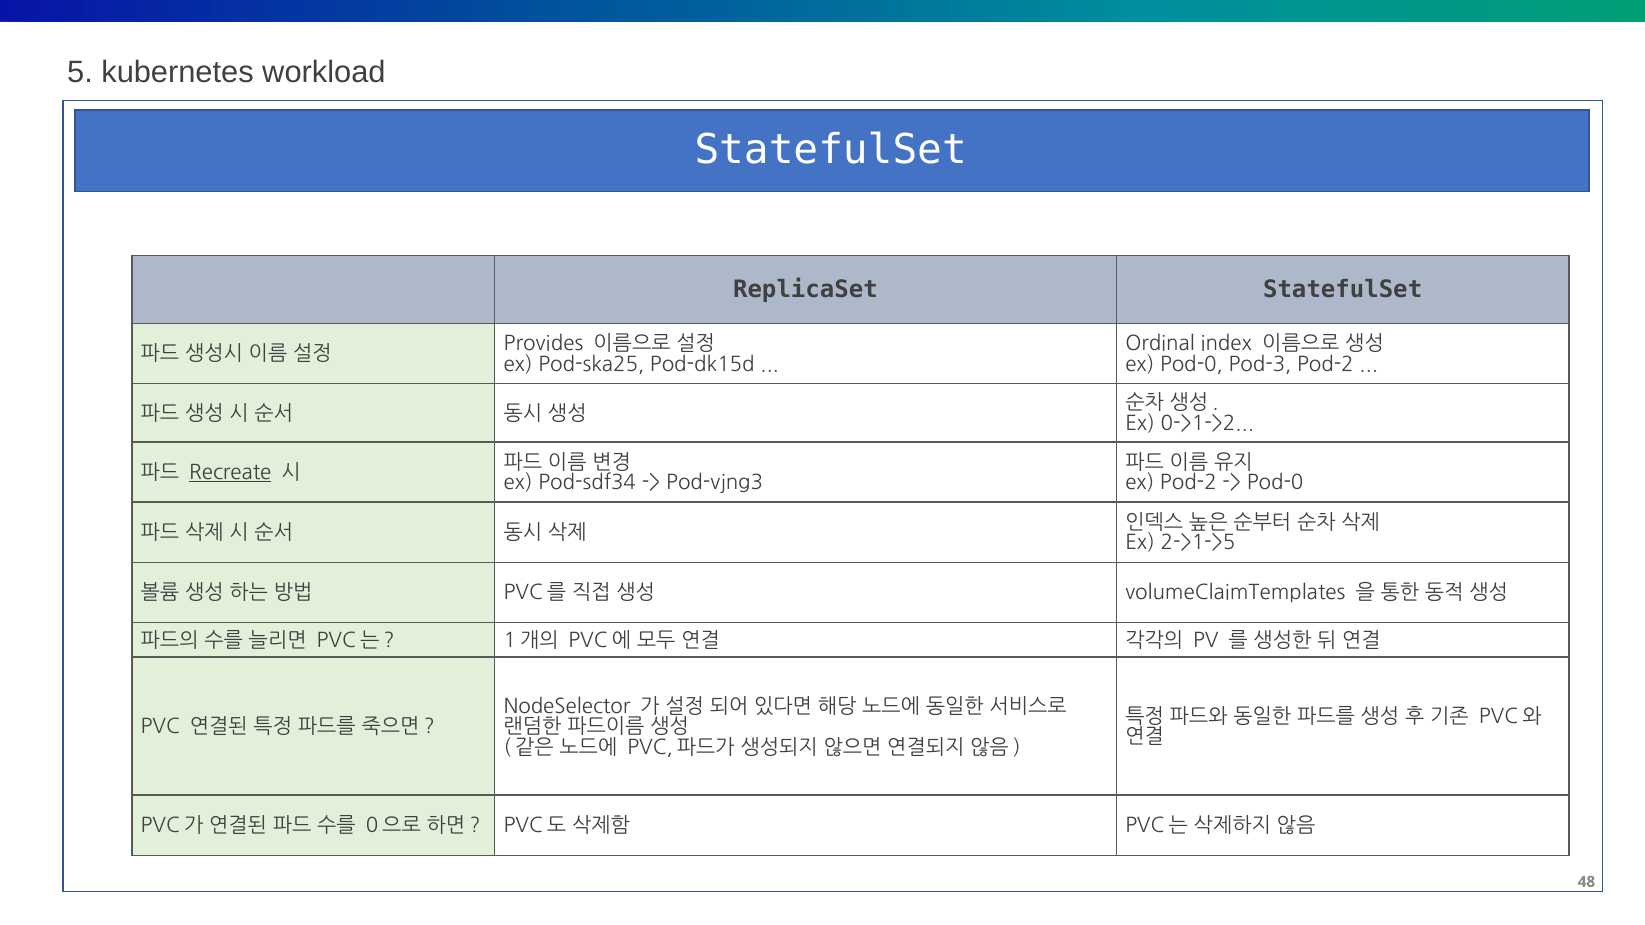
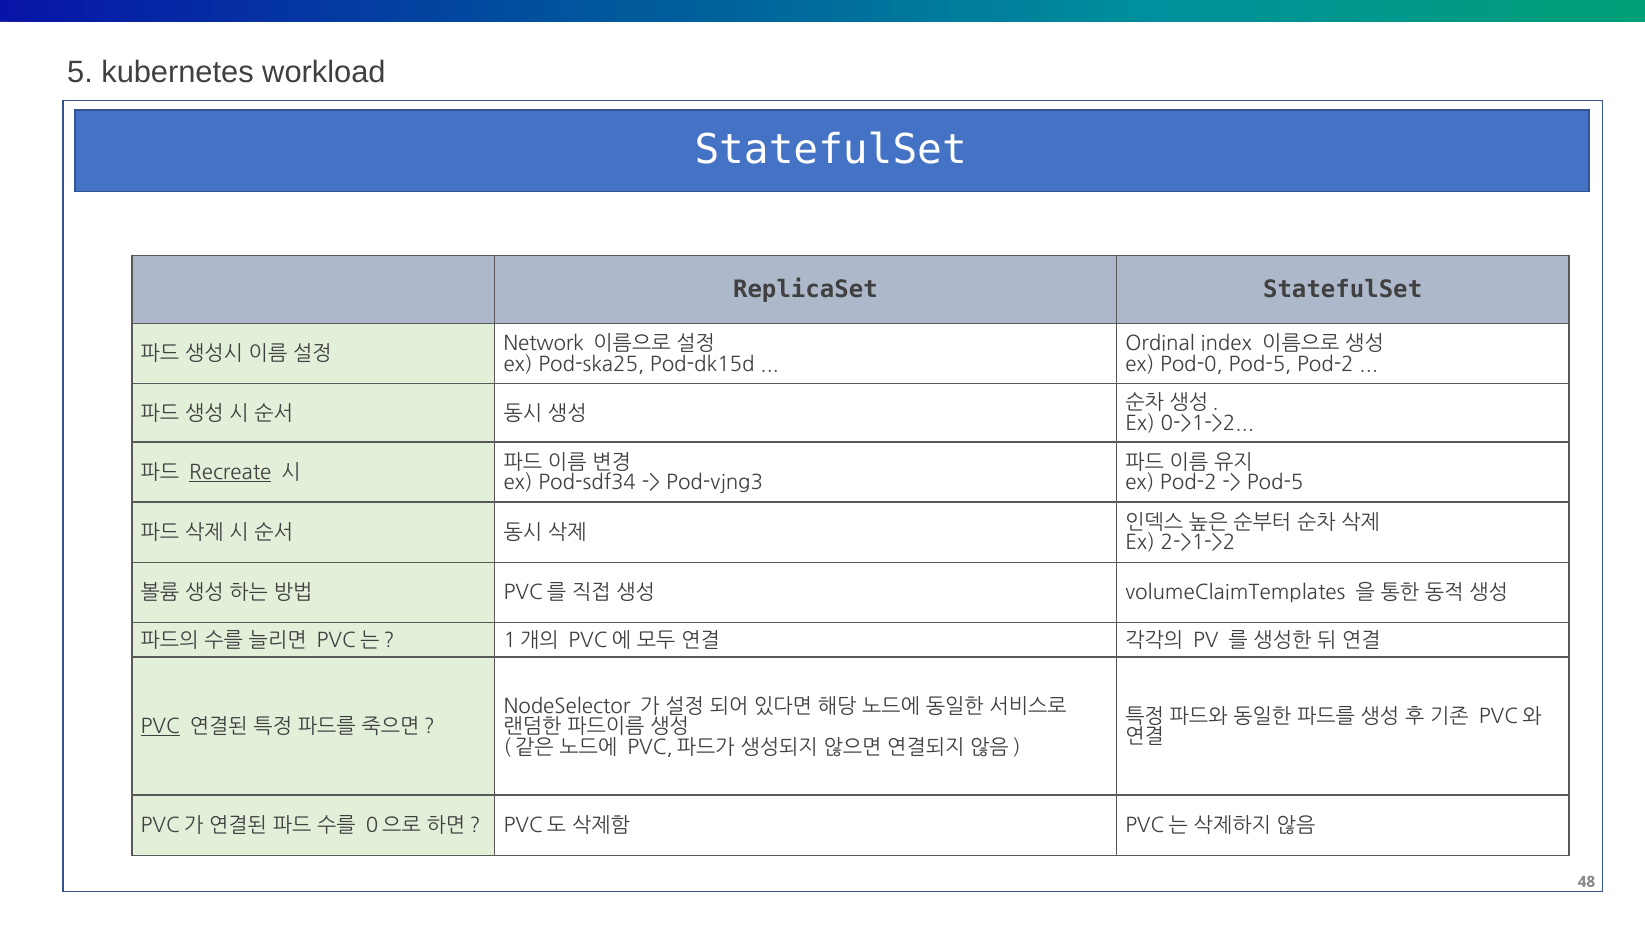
Provides: Provides -> Network
Pod-0 Pod-3: Pod-3 -> Pod-5
Pod-0 at (1275, 483): Pod-0 -> Pod-5
2->1->5: 2->1->5 -> 2->1->2
PVC underline: none -> present
